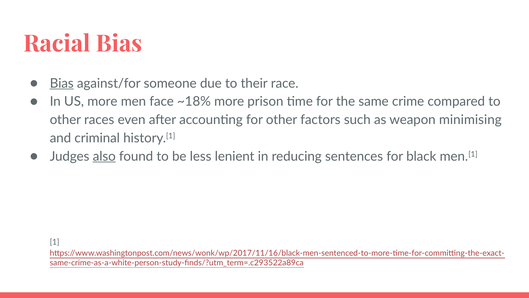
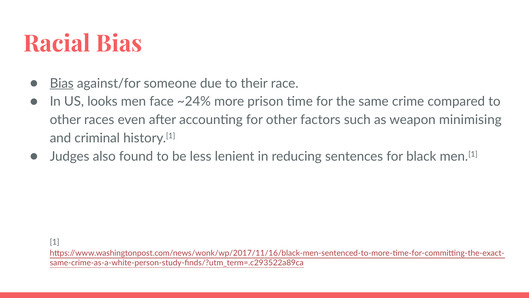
US more: more -> looks
~18%: ~18% -> ~24%
also underline: present -> none
